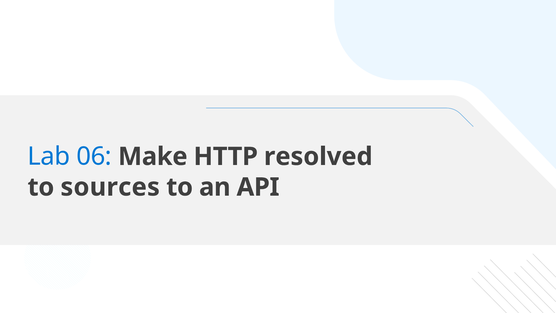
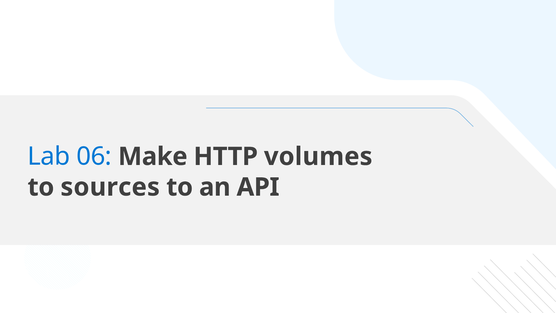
resolved: resolved -> volumes
